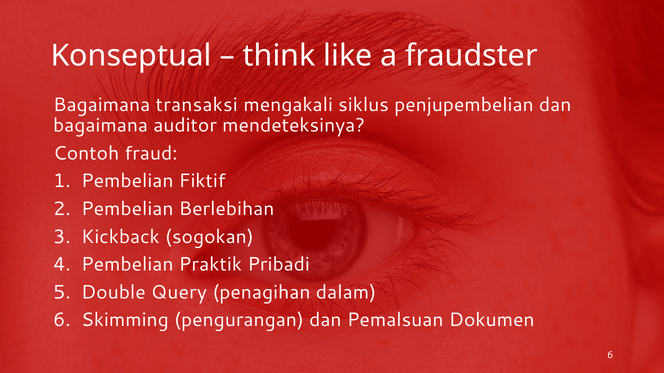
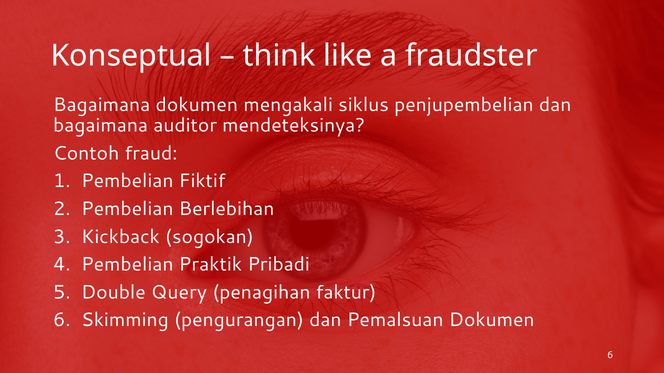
Bagaimana transaksi: transaksi -> dokumen
dalam: dalam -> faktur
